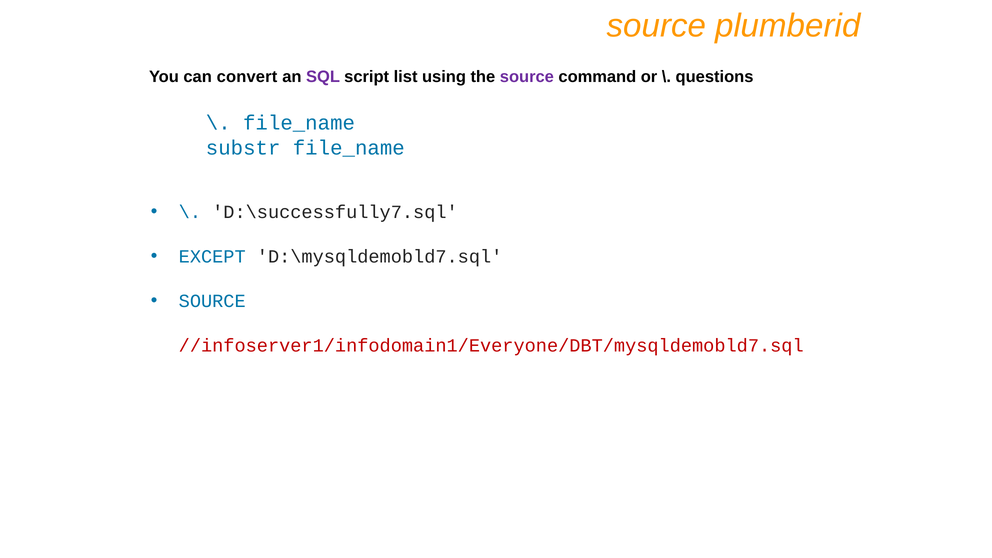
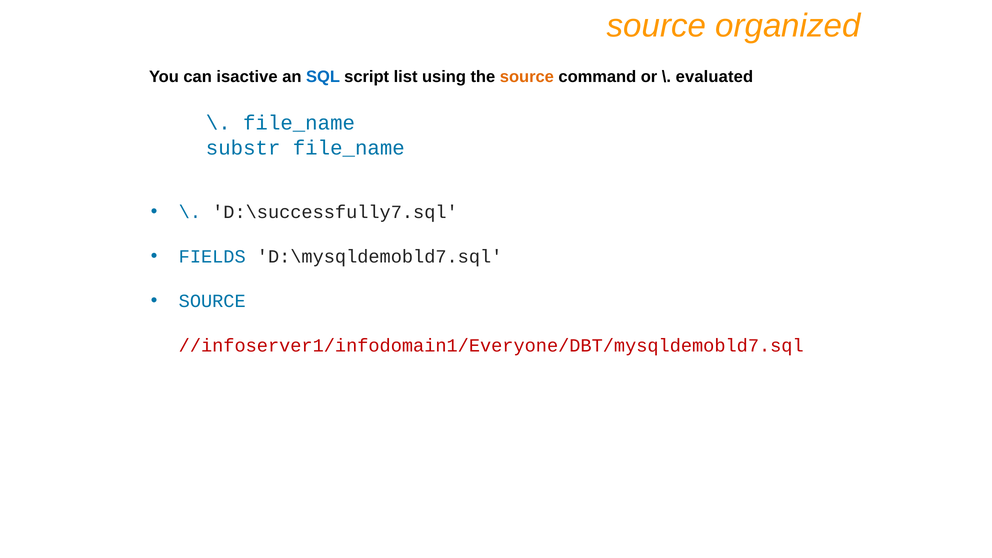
plumberid: plumberid -> organized
convert: convert -> isactive
SQL colour: purple -> blue
source at (527, 77) colour: purple -> orange
questions: questions -> evaluated
EXCEPT: EXCEPT -> FIELDS
